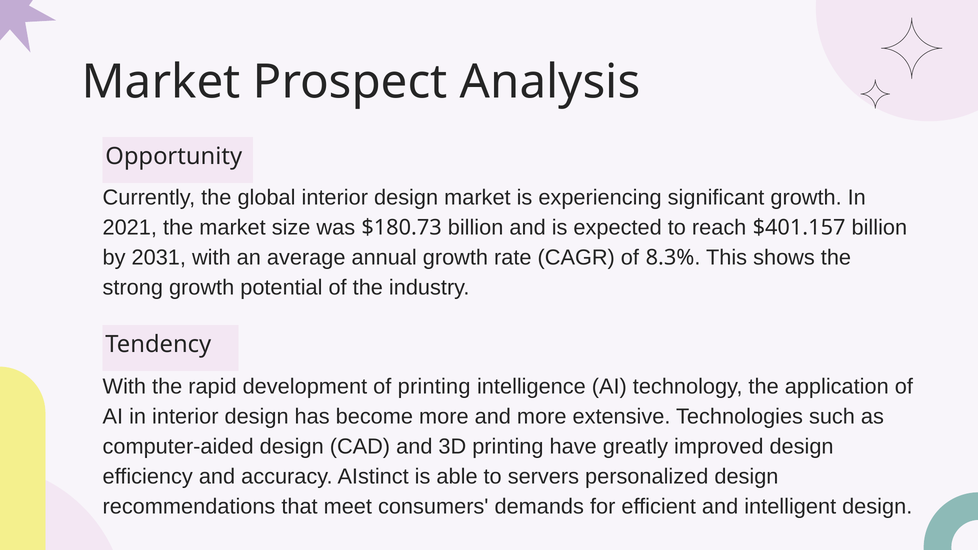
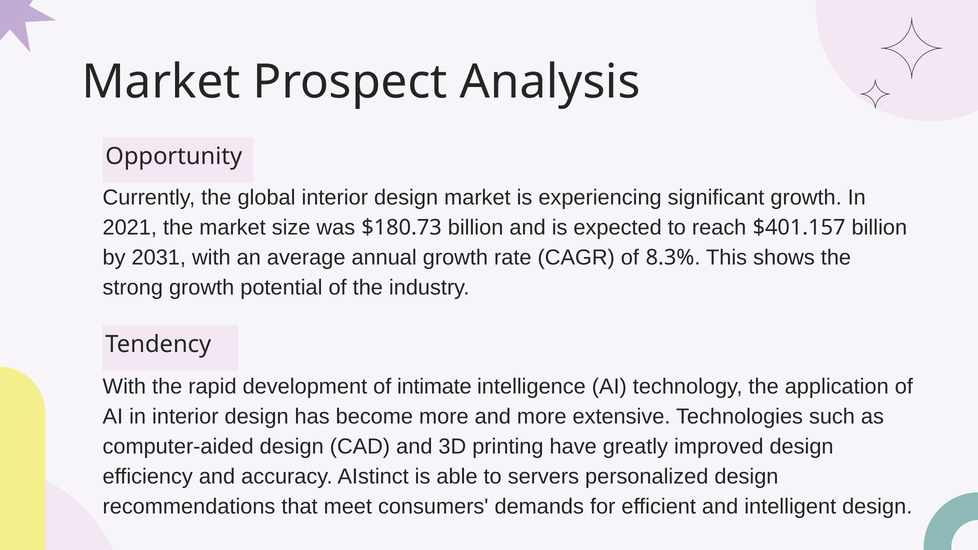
of printing: printing -> intimate
